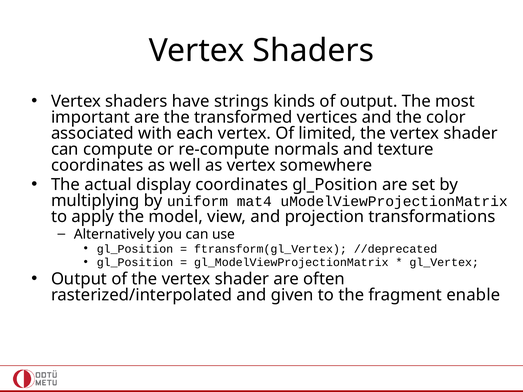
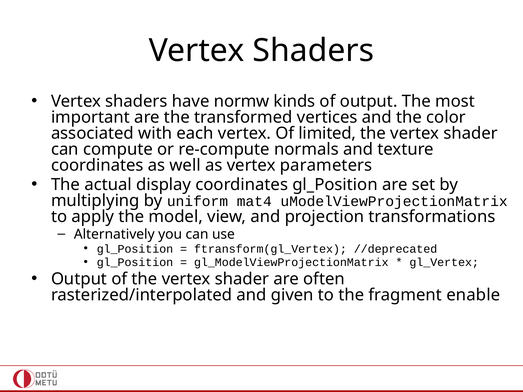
strings: strings -> normw
somewhere: somewhere -> parameters
